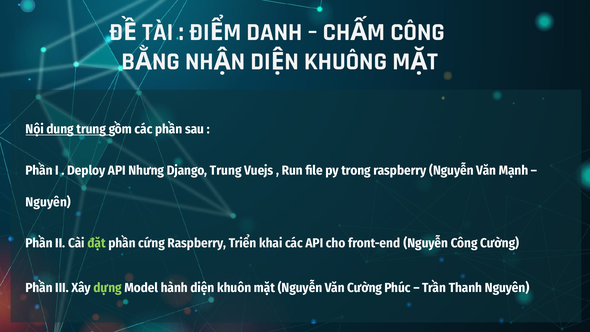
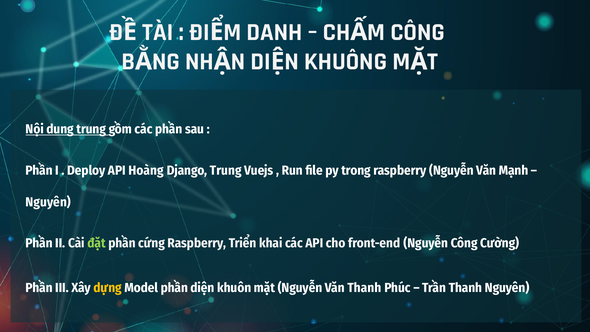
Nhưng: Nhưng -> Hoàng
dựng colour: light green -> yellow
Model hành: hành -> phần
Văn Cường: Cường -> Thanh
